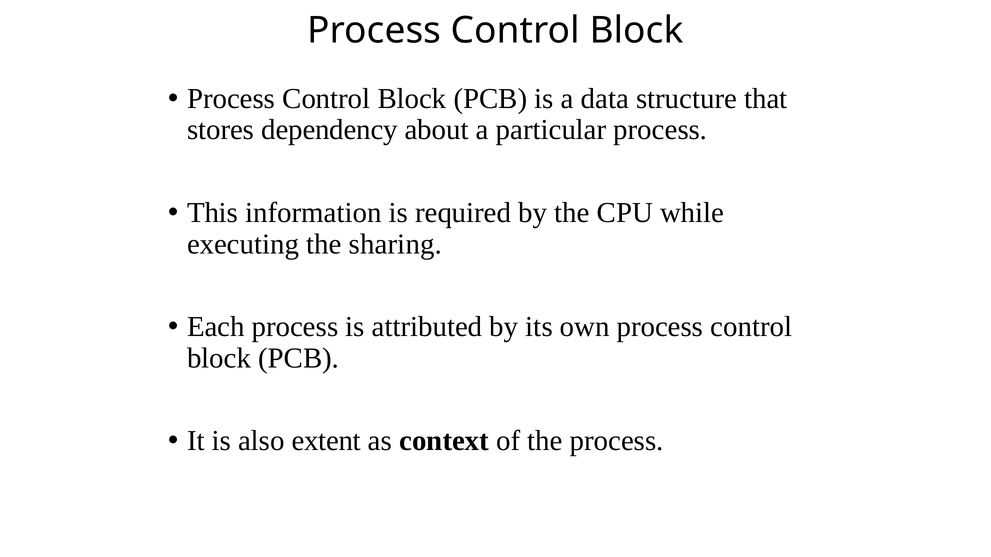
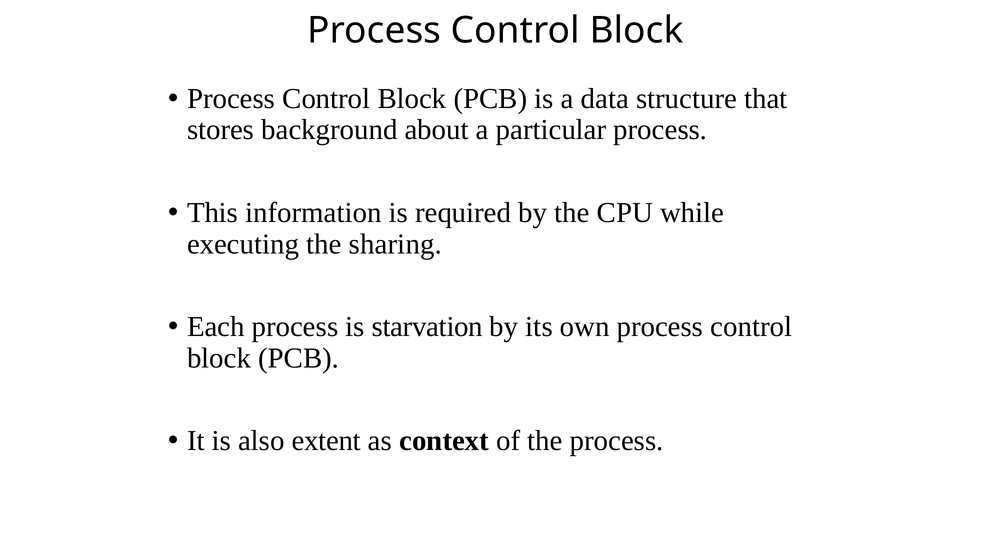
dependency: dependency -> background
attributed: attributed -> starvation
